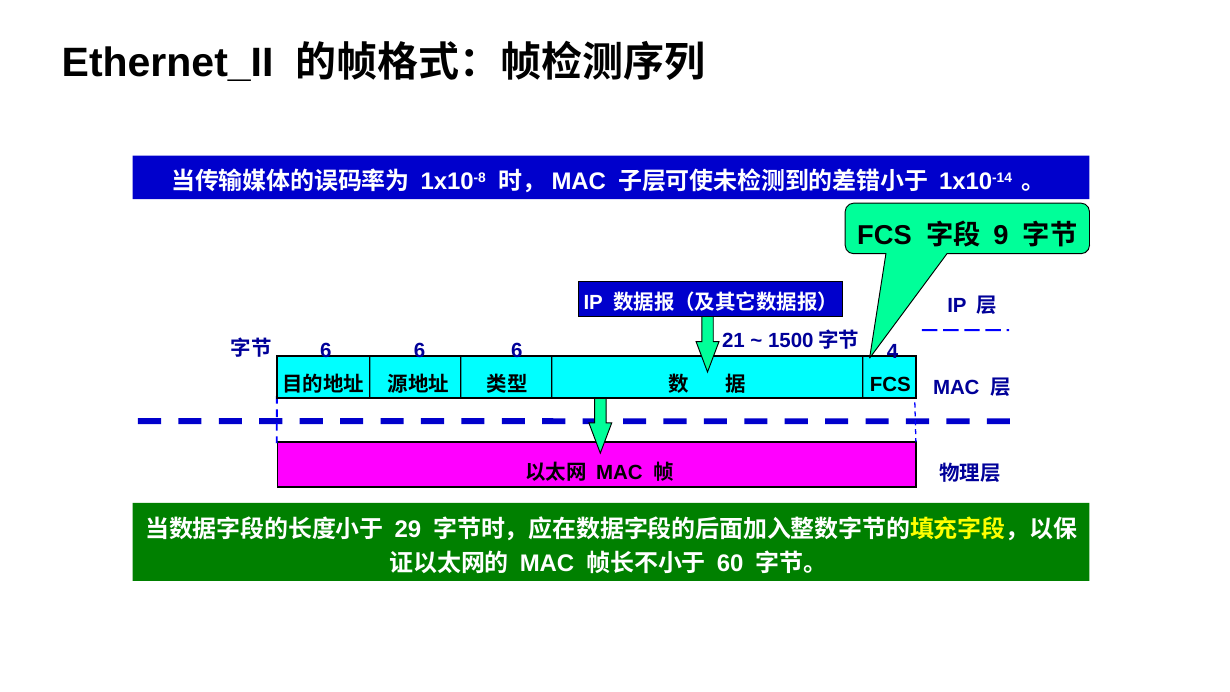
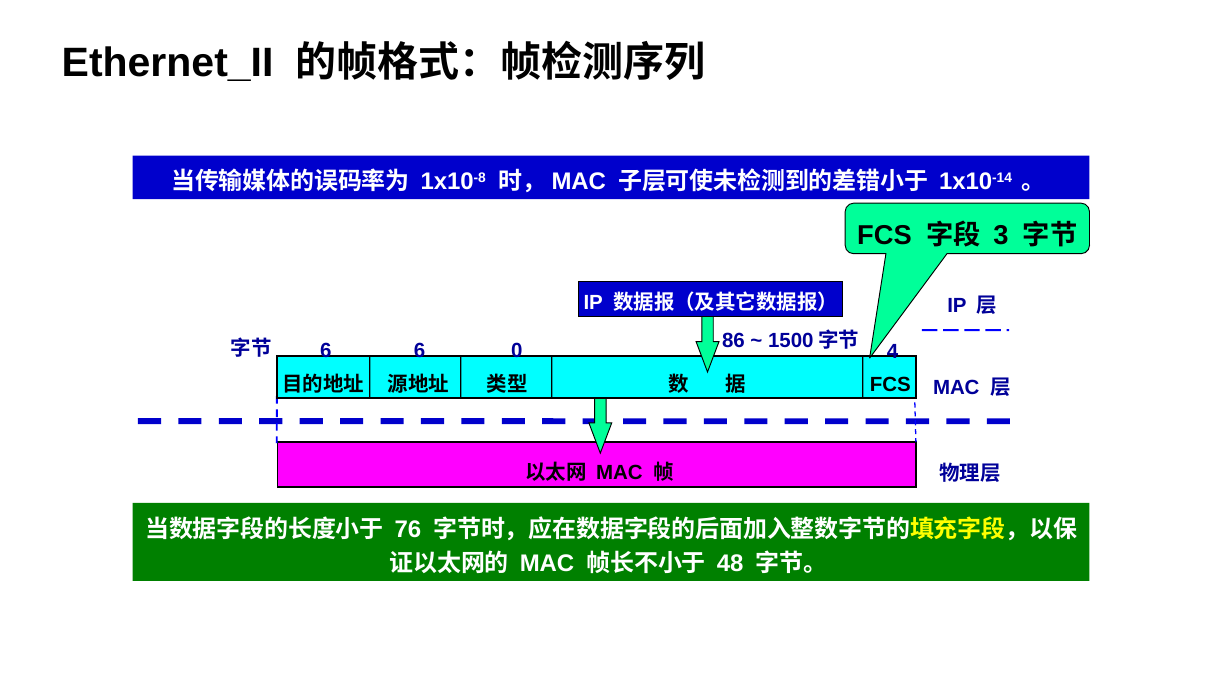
9: 9 -> 3
6 6 6: 6 -> 0
21: 21 -> 86
29: 29 -> 76
60: 60 -> 48
